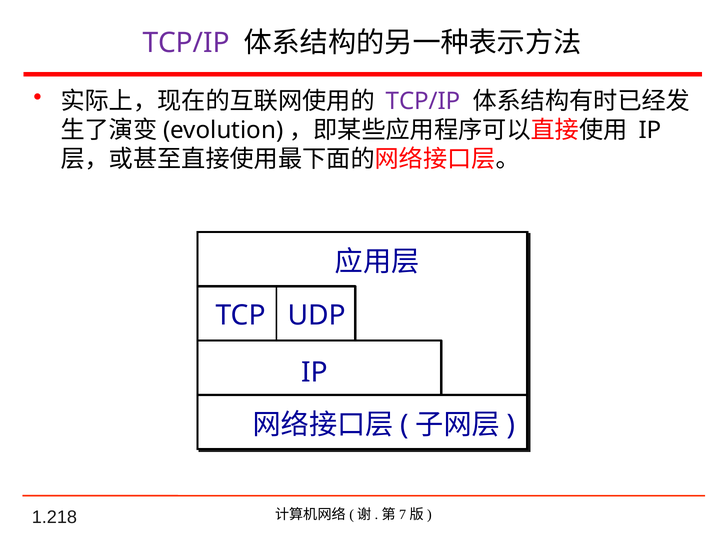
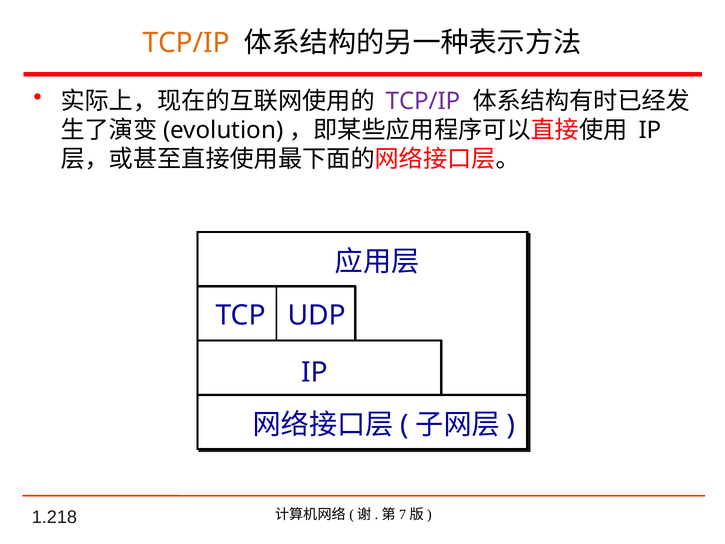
TCP/IP at (186, 43) colour: purple -> orange
